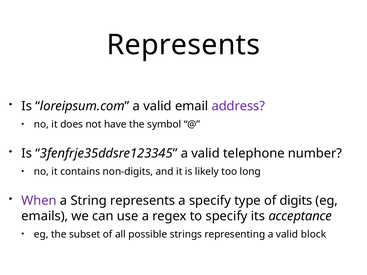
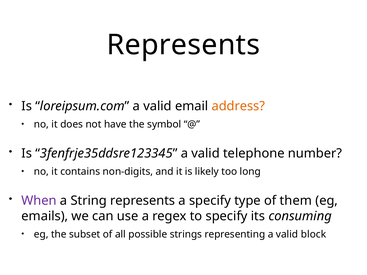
address colour: purple -> orange
digits: digits -> them
acceptance: acceptance -> consuming
